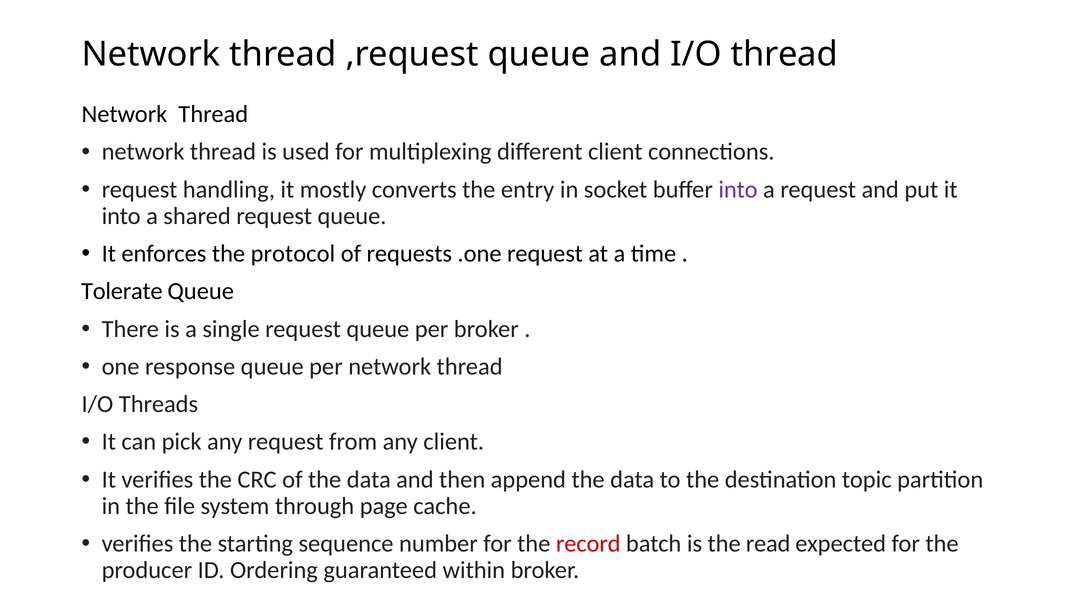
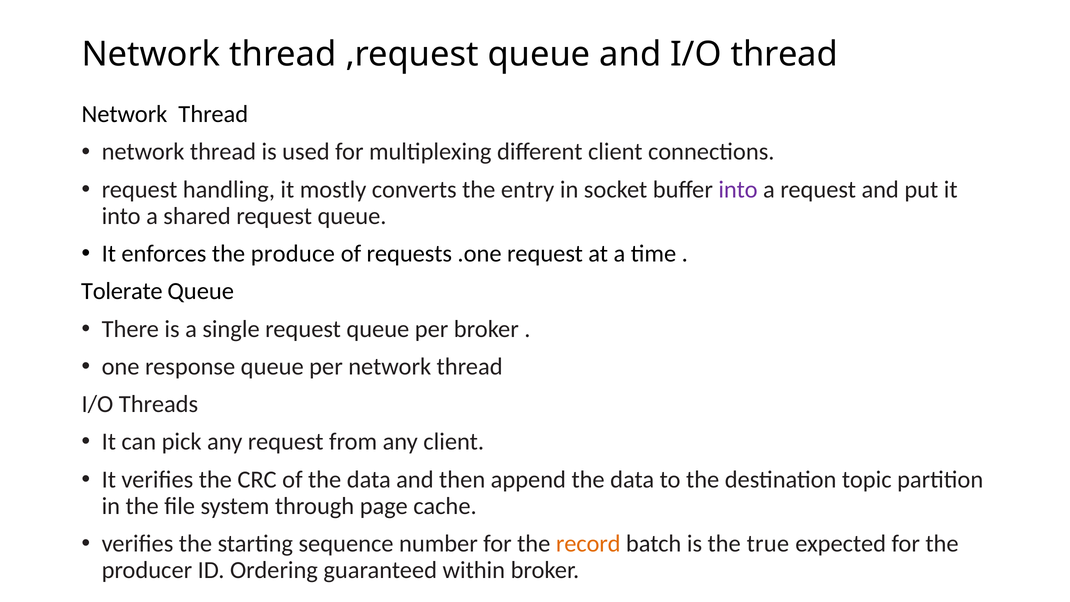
protocol: protocol -> produce
record colour: red -> orange
read: read -> true
